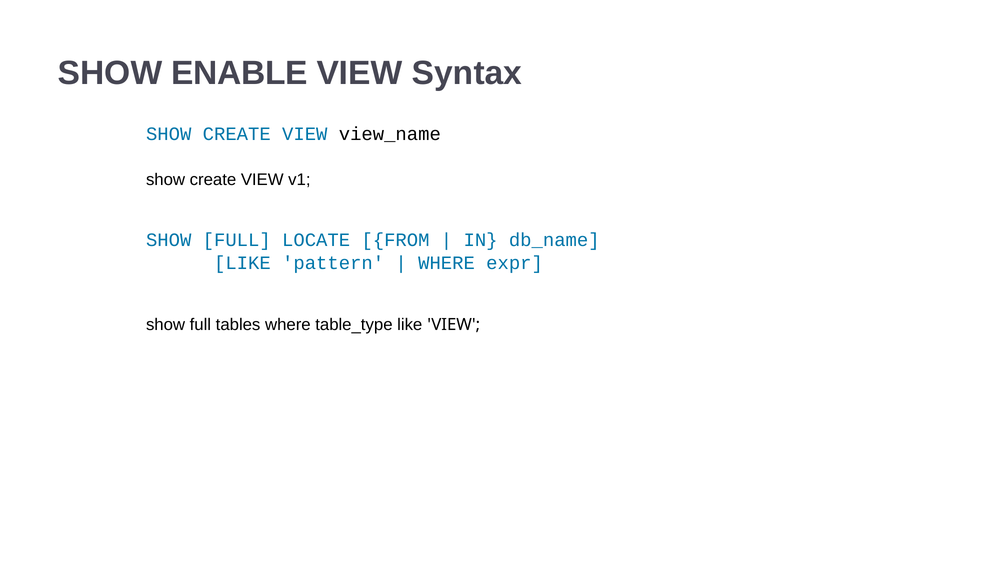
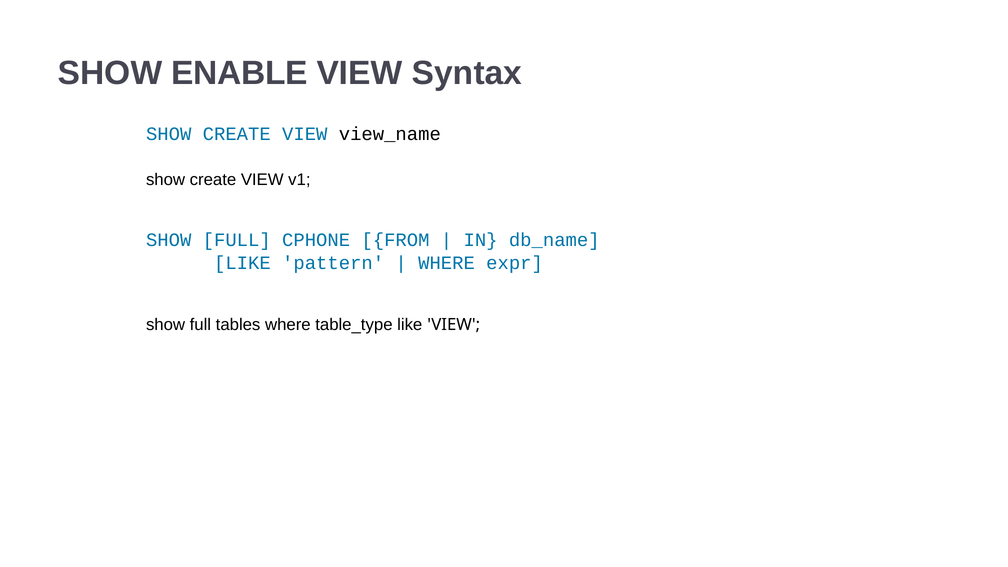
LOCATE: LOCATE -> CPHONE
